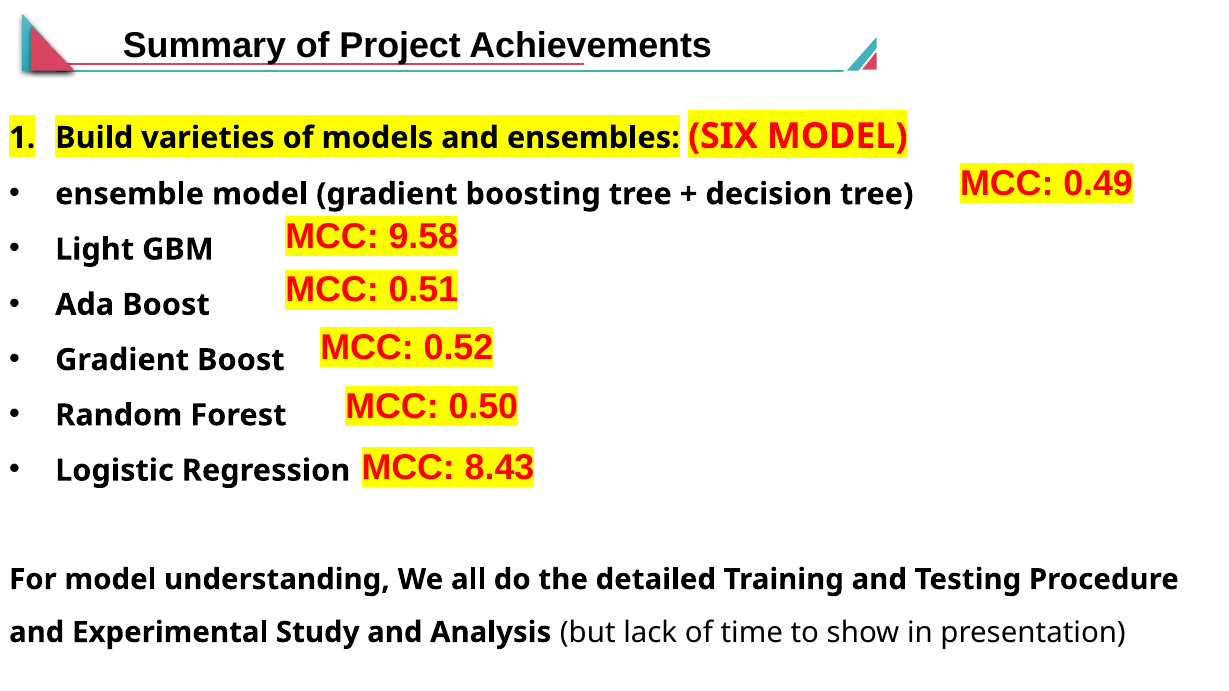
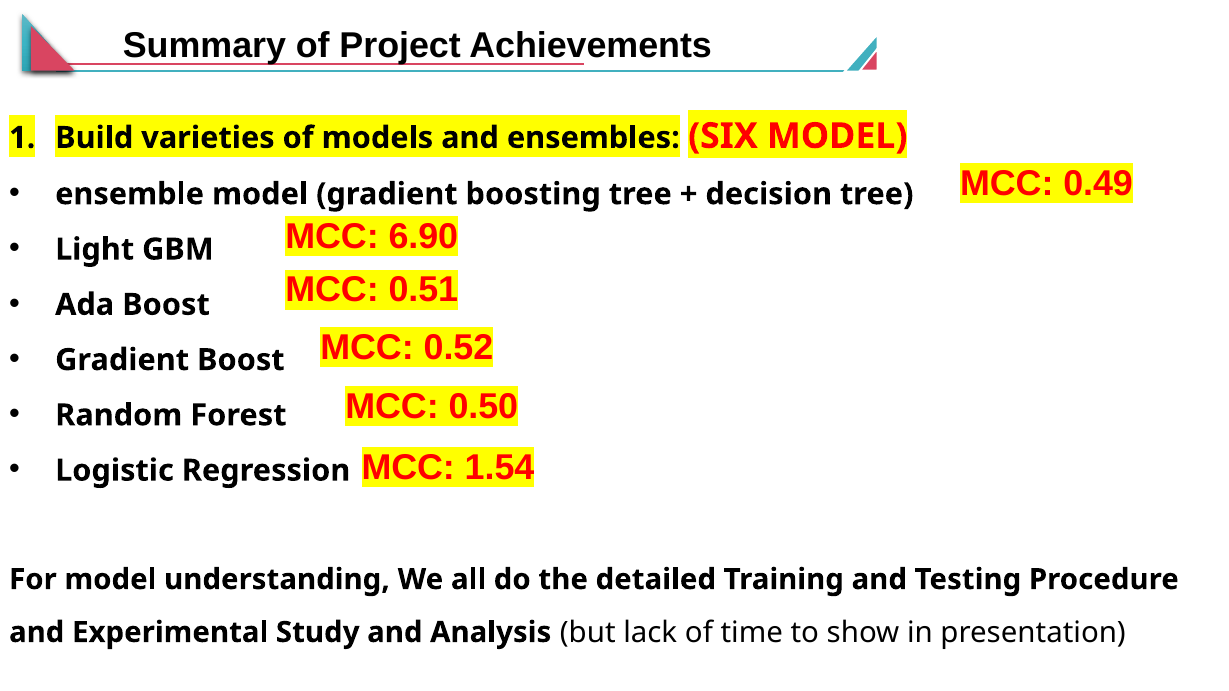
9.58: 9.58 -> 6.90
8.43: 8.43 -> 1.54
